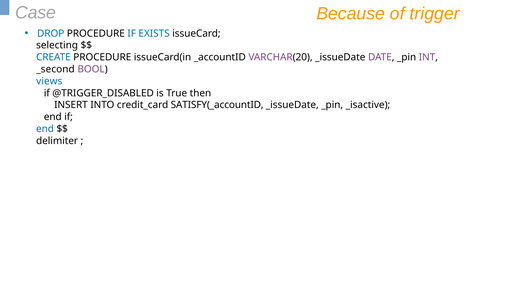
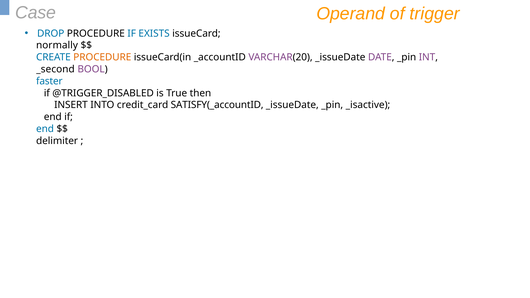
Because: Because -> Operand
selecting: selecting -> normally
PROCEDURE at (102, 57) colour: black -> orange
views: views -> faster
